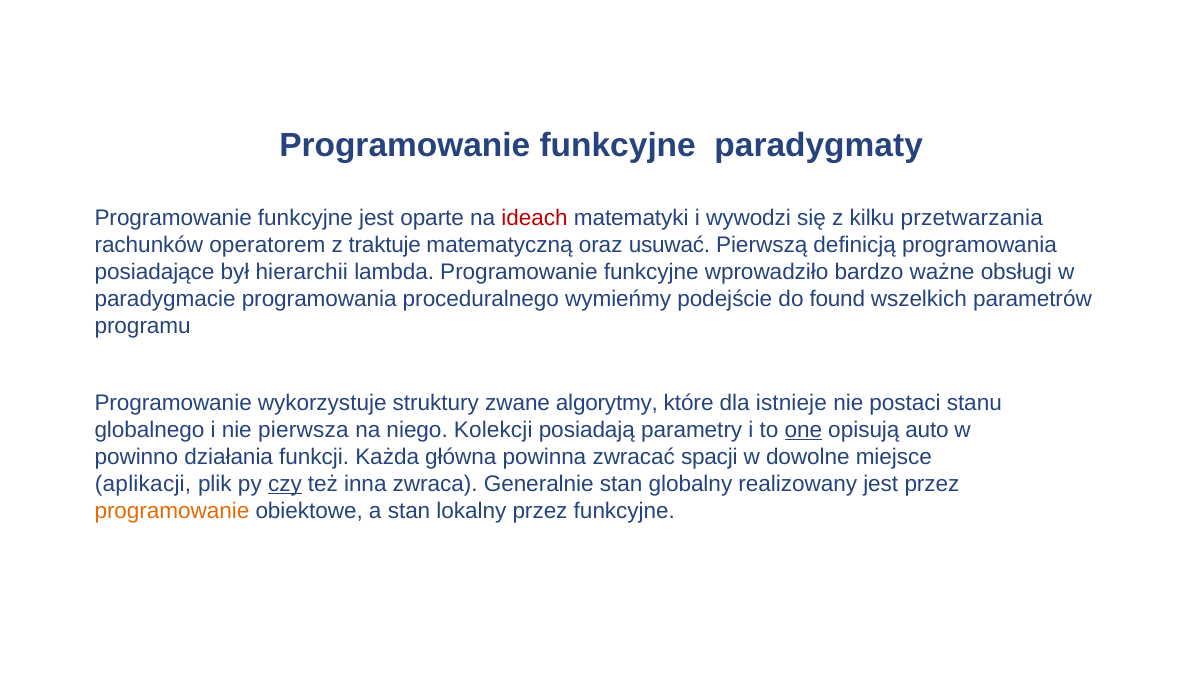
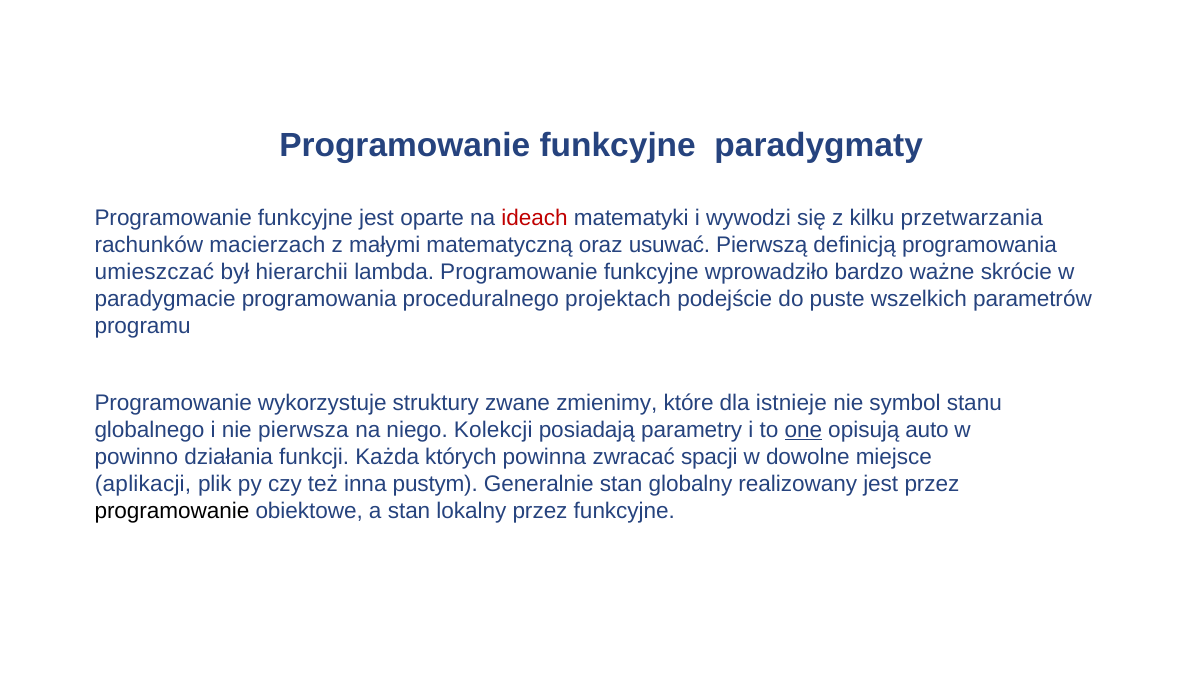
operatorem: operatorem -> macierzach
traktuje: traktuje -> małymi
posiadające: posiadające -> umieszczać
obsługi: obsługi -> skrócie
wymieńmy: wymieńmy -> projektach
found: found -> puste
algorytmy: algorytmy -> zmienimy
postaci: postaci -> symbol
główna: główna -> których
czy underline: present -> none
zwraca: zwraca -> pustym
programowanie at (172, 511) colour: orange -> black
